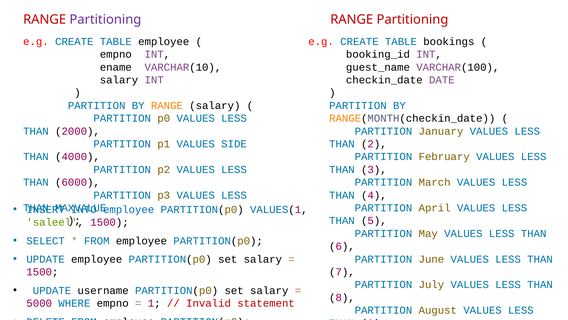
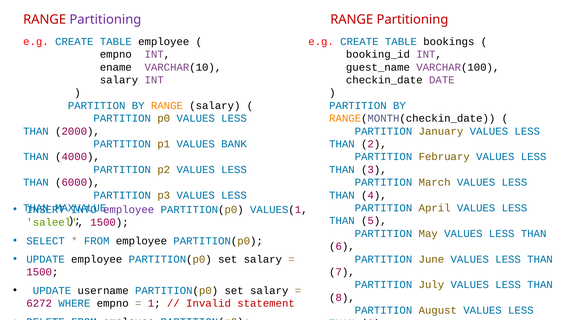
SIDE: SIDE -> BANK
employee at (129, 209) colour: blue -> purple
5000: 5000 -> 6272
